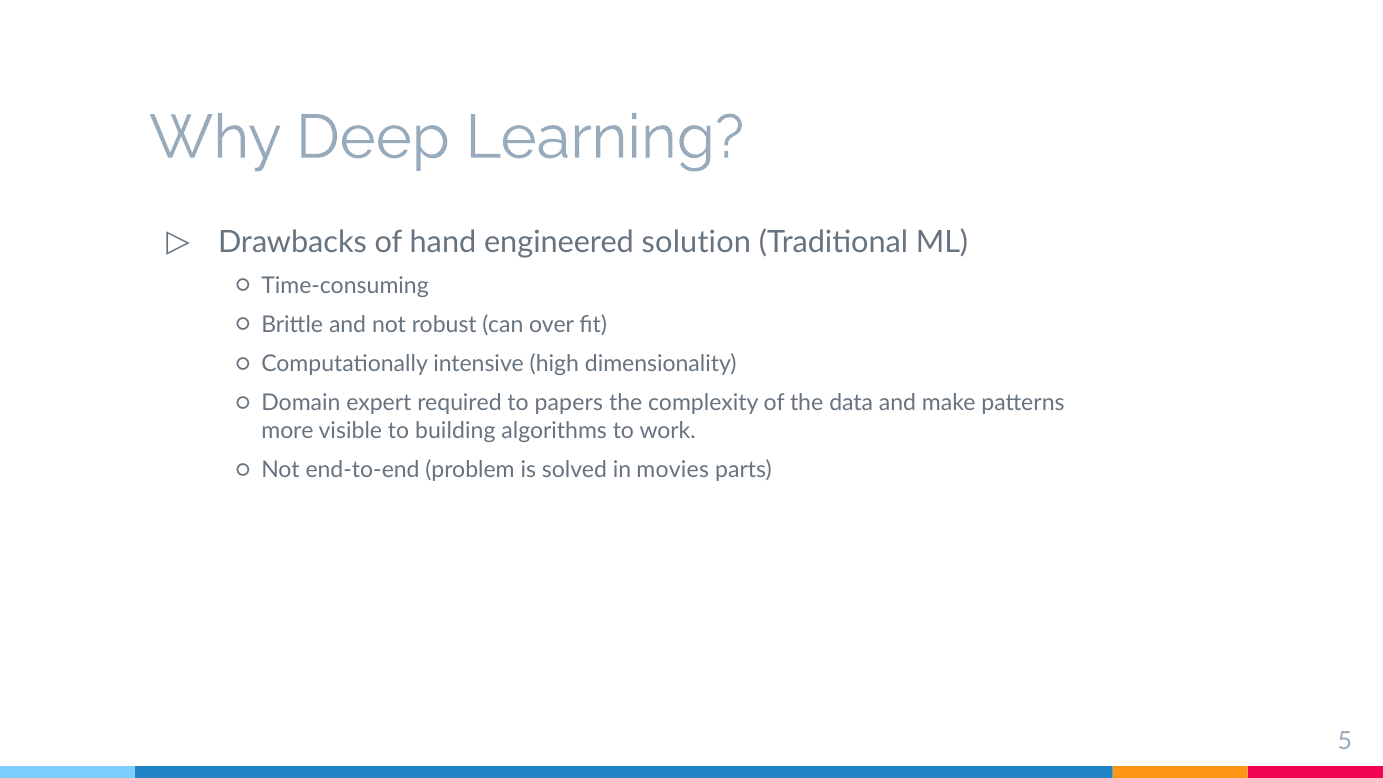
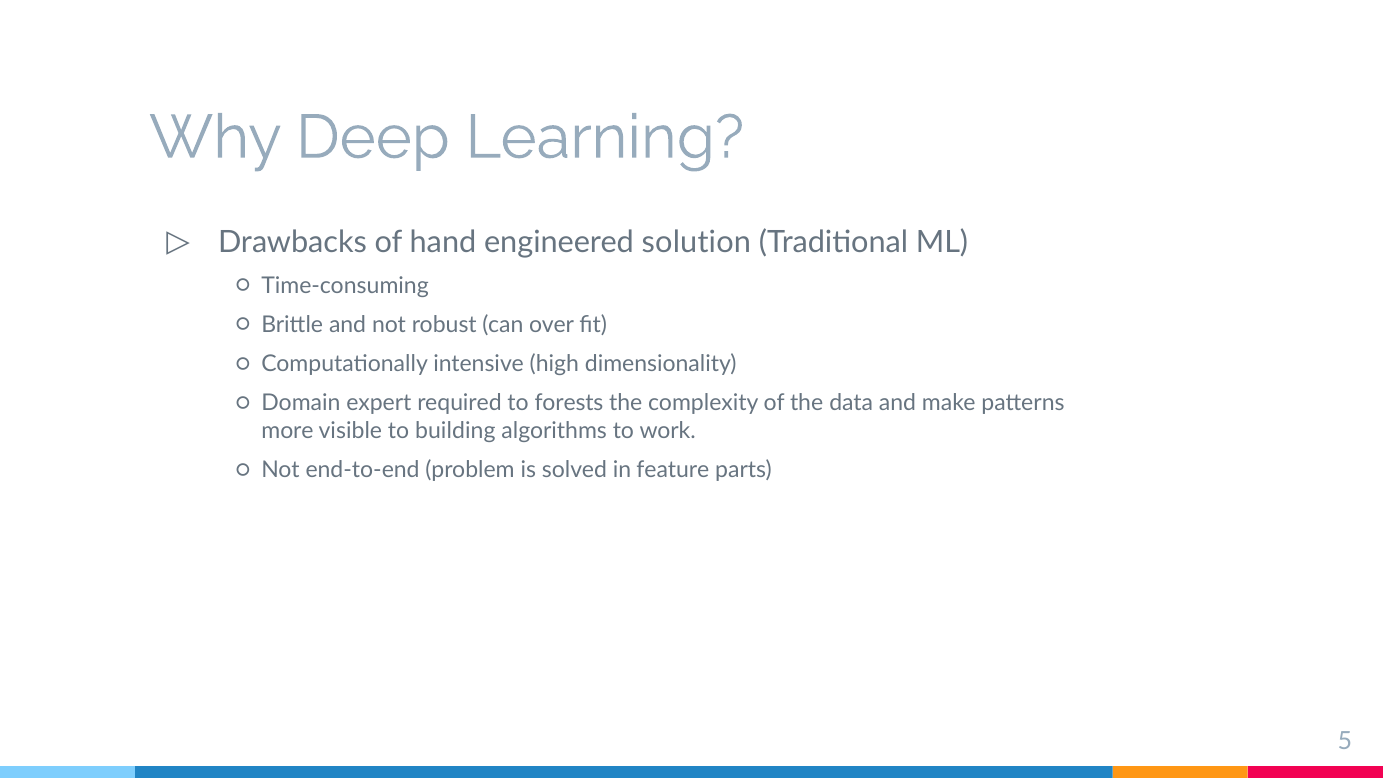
papers: papers -> forests
movies: movies -> feature
